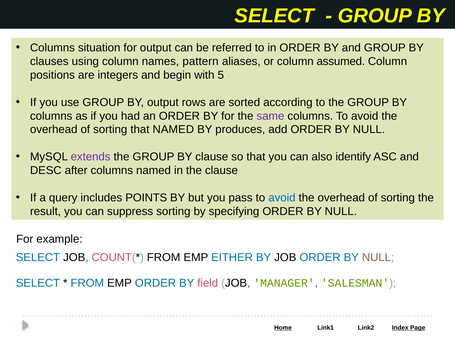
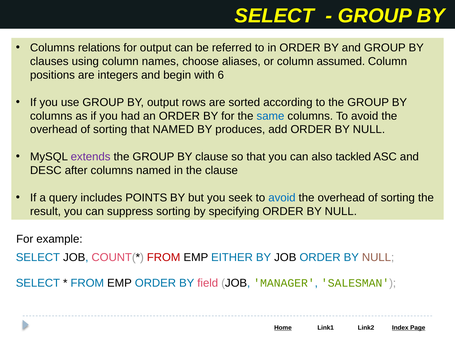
situation: situation -> relations
pattern: pattern -> choose
5: 5 -> 6
same colour: purple -> blue
identify: identify -> tackled
pass: pass -> seek
FROM at (164, 257) colour: black -> red
